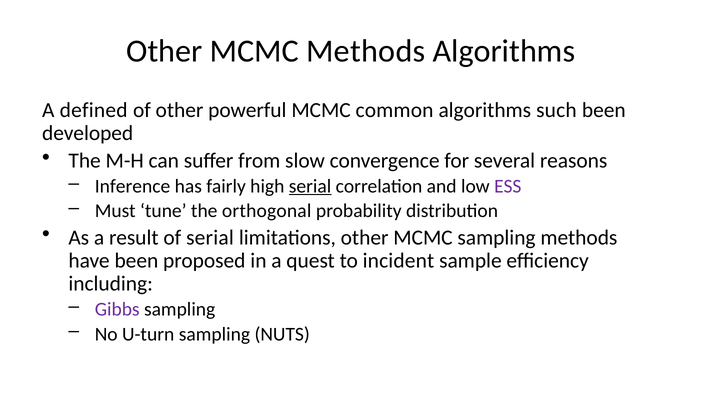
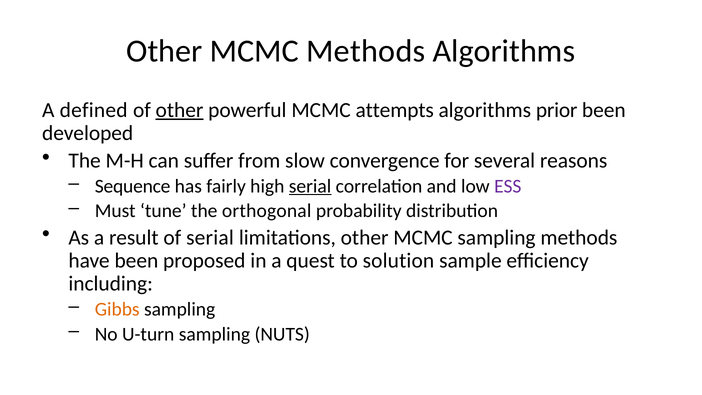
other at (179, 110) underline: none -> present
common: common -> attempts
such: such -> prior
Inference: Inference -> Sequence
incident: incident -> solution
Gibbs colour: purple -> orange
